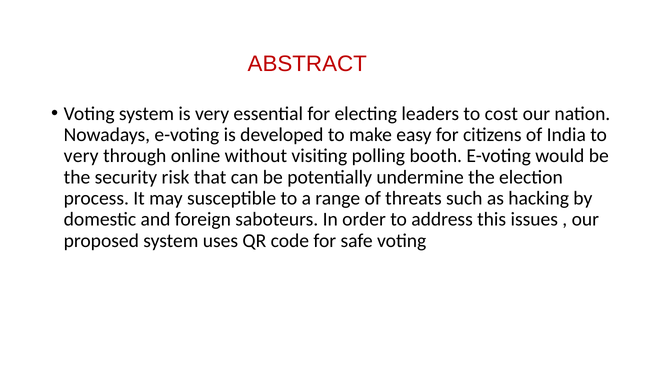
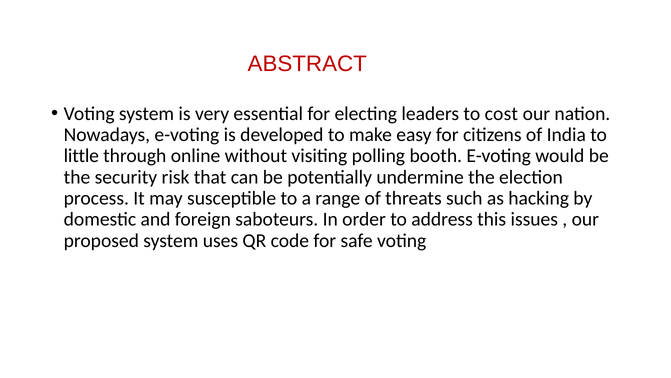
very at (81, 156): very -> little
